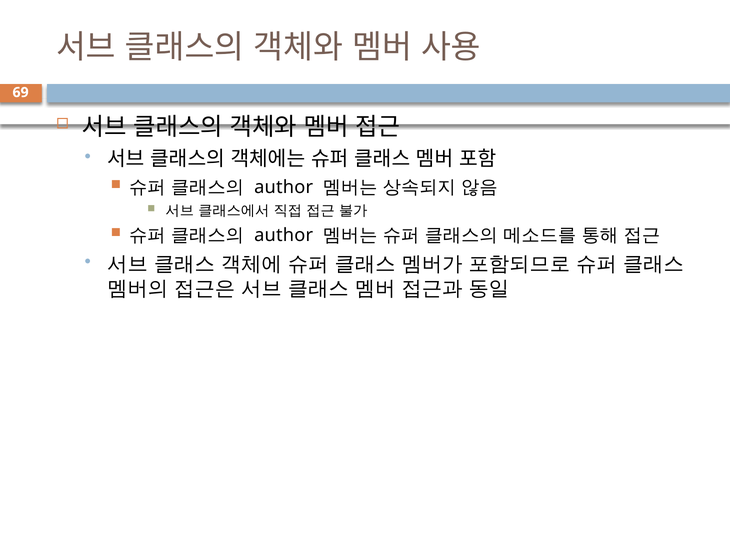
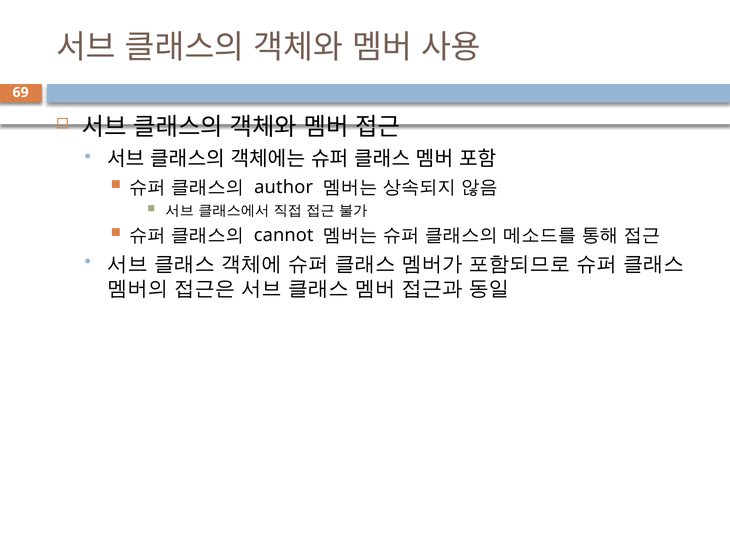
author at (284, 235): author -> cannot
